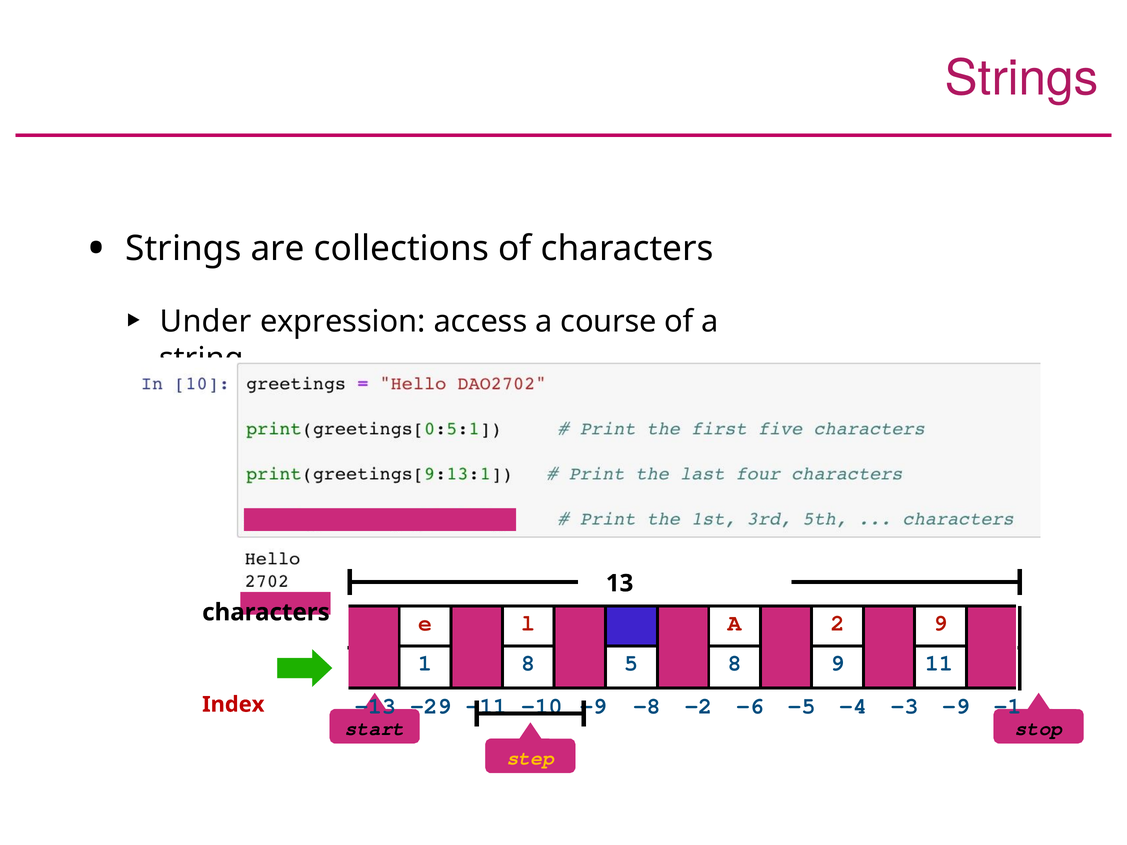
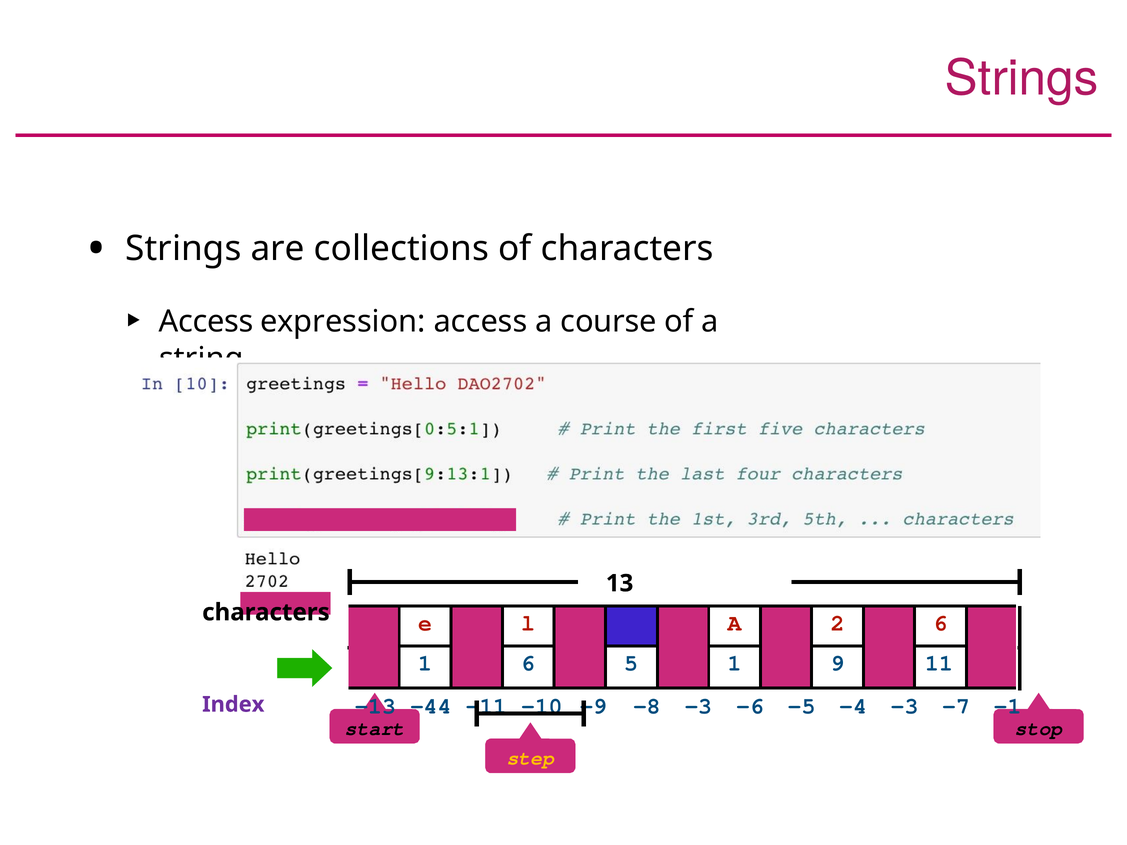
Under at (206, 322): Under -> Access
2 9: 9 -> 6
1 8: 8 -> 6
5 8: 8 -> 1
-29: -29 -> -44
-8 -2: -2 -> -3
-3 -9: -9 -> -7
Index colour: red -> purple
